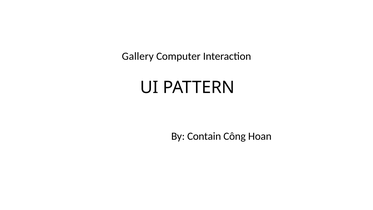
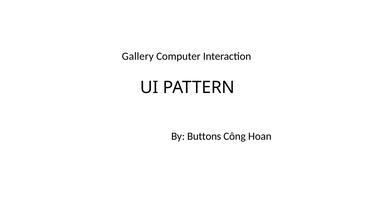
Contain: Contain -> Buttons
